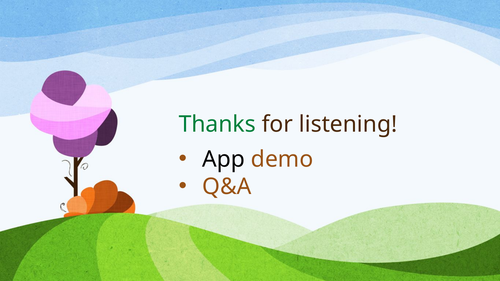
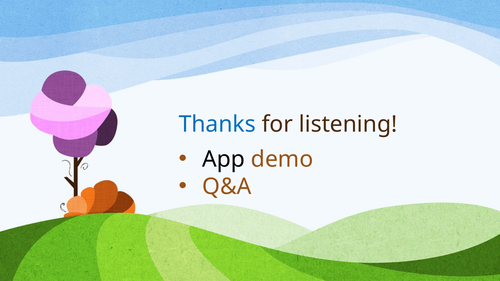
Thanks colour: green -> blue
